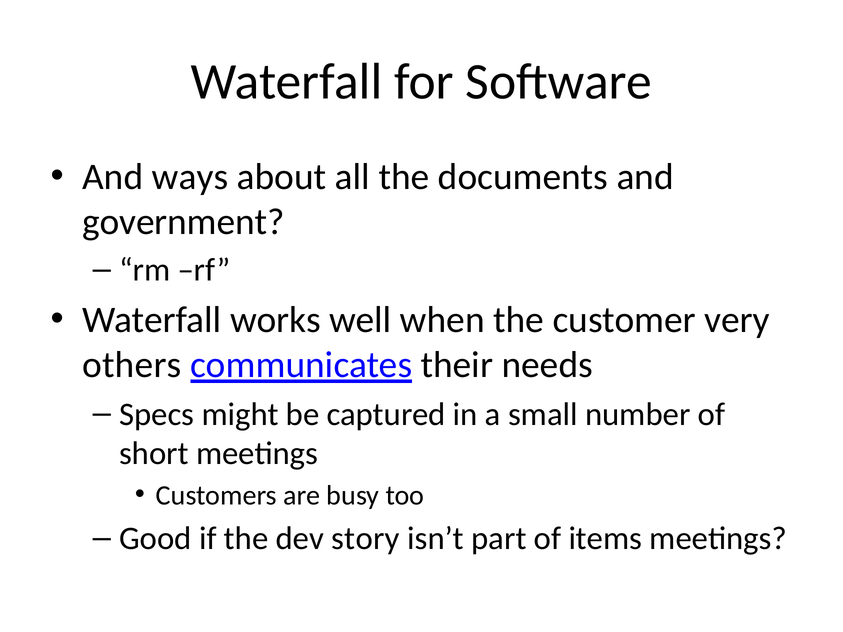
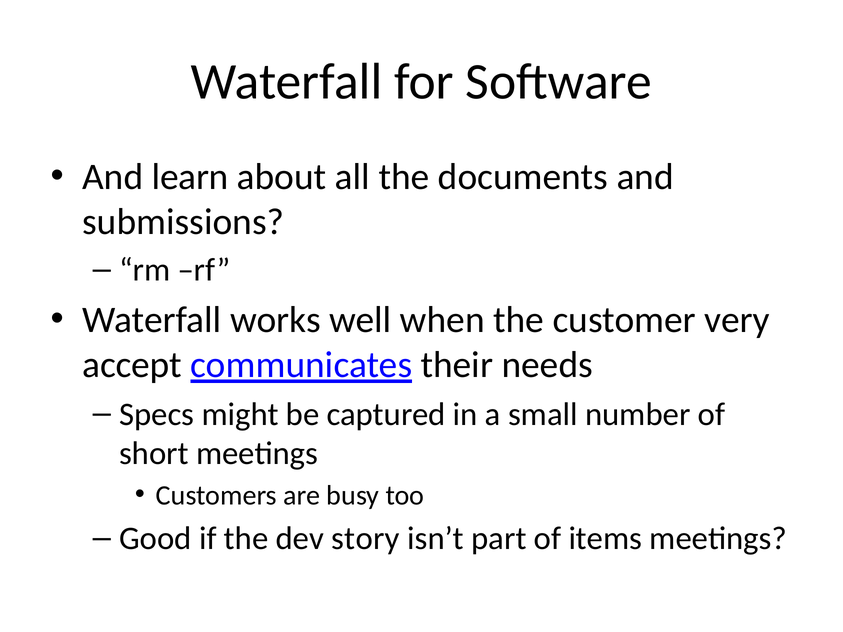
ways: ways -> learn
government: government -> submissions
others: others -> accept
